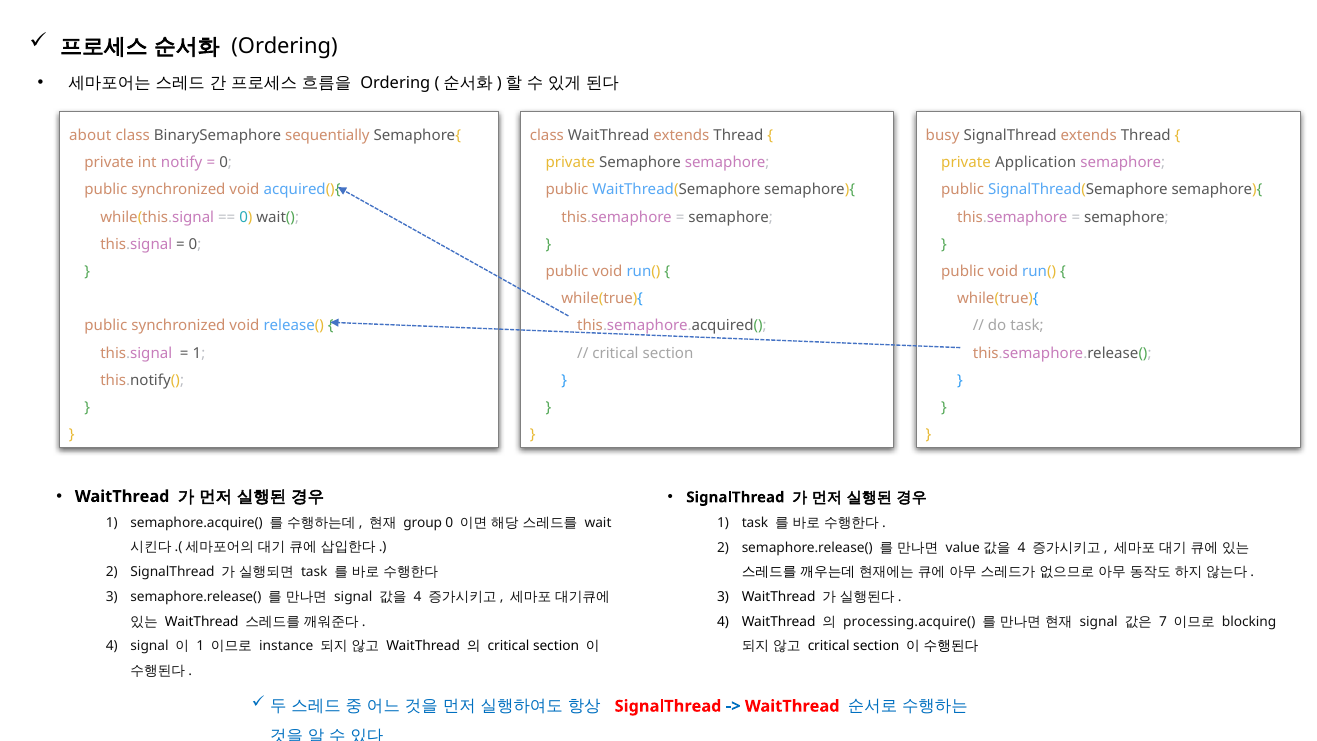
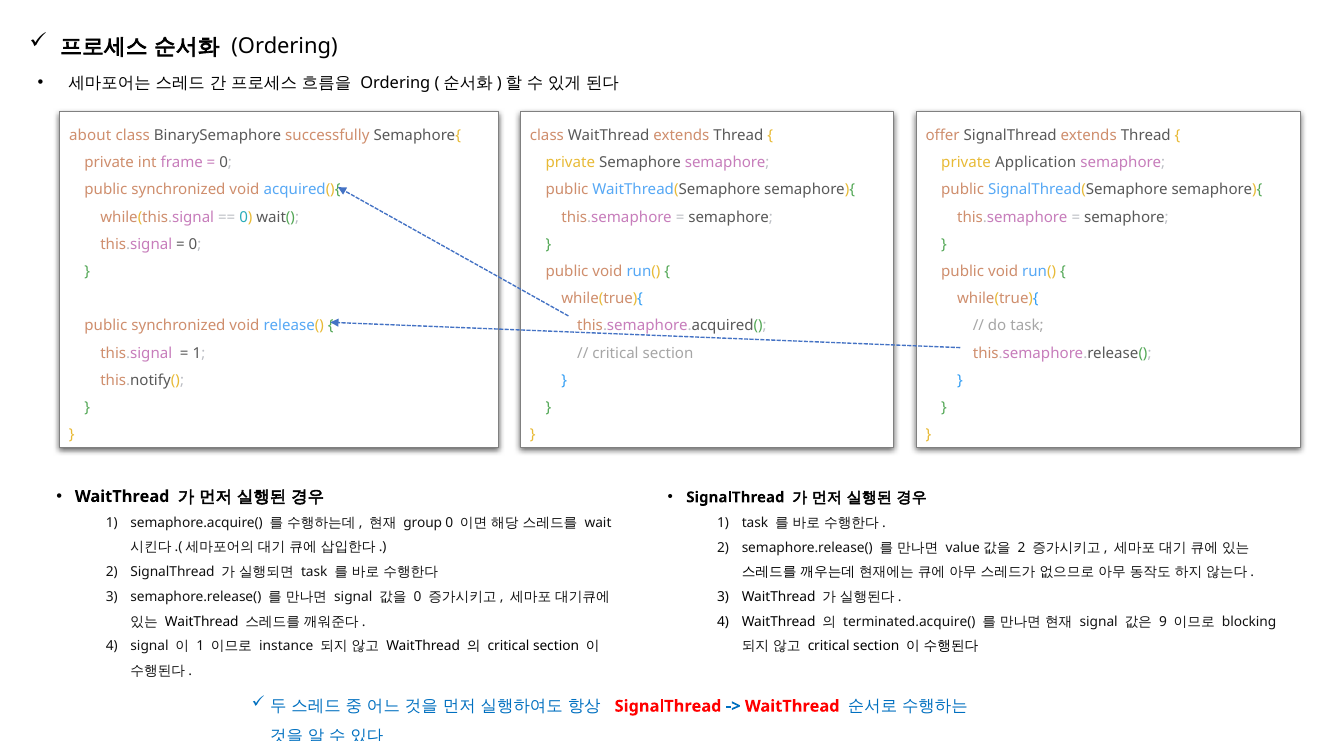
sequentially: sequentially -> successfully
busy: busy -> offer
notify: notify -> frame
4 at (1022, 547): 4 -> 2
4 at (418, 597): 4 -> 0
processing.acquire(: processing.acquire( -> terminated.acquire(
7: 7 -> 9
